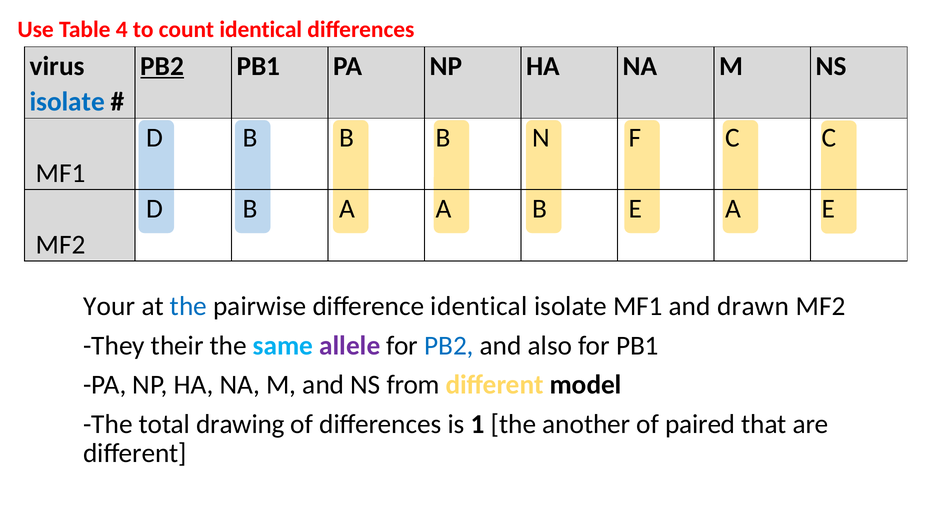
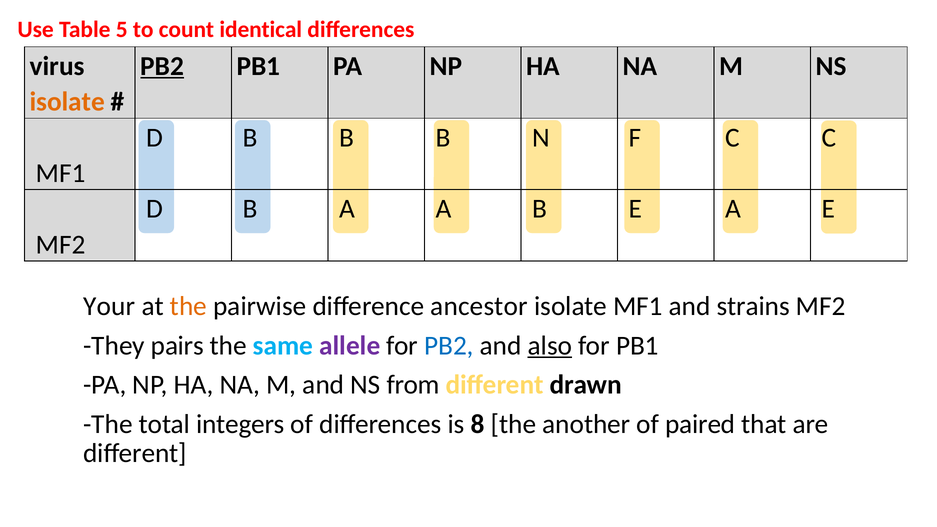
4: 4 -> 5
isolate at (67, 102) colour: blue -> orange
the at (188, 306) colour: blue -> orange
difference identical: identical -> ancestor
drawn: drawn -> strains
their: their -> pairs
also underline: none -> present
model: model -> drawn
drawing: drawing -> integers
1: 1 -> 8
